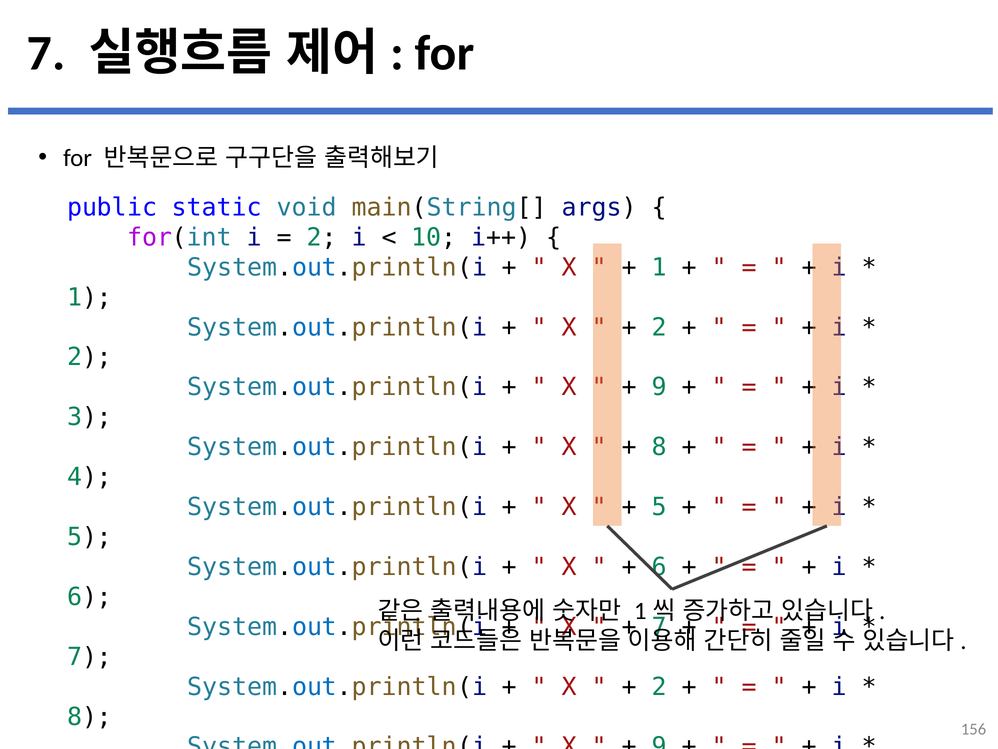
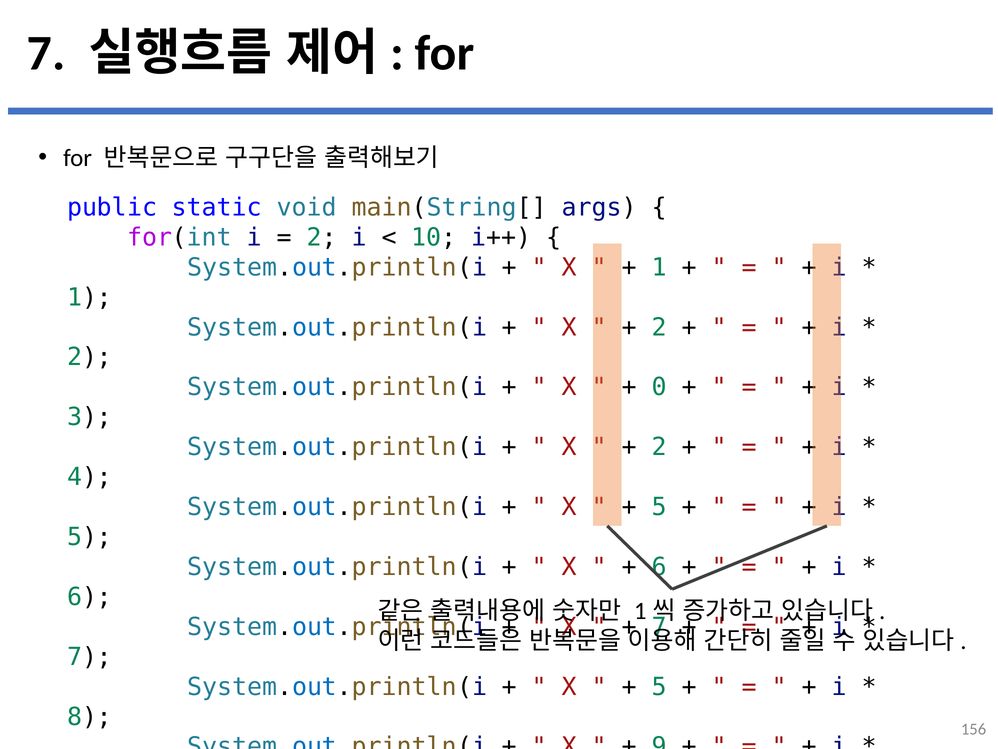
9 at (659, 387): 9 -> 0
8 at (659, 447): 8 -> 2
2 at (659, 686): 2 -> 5
